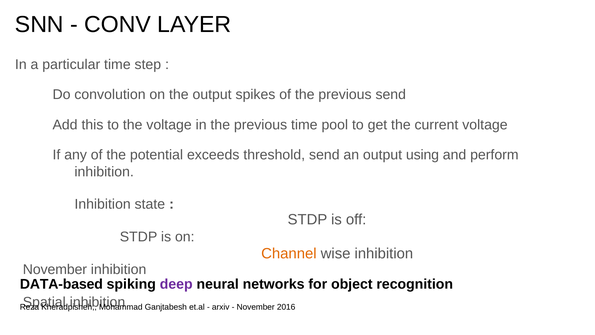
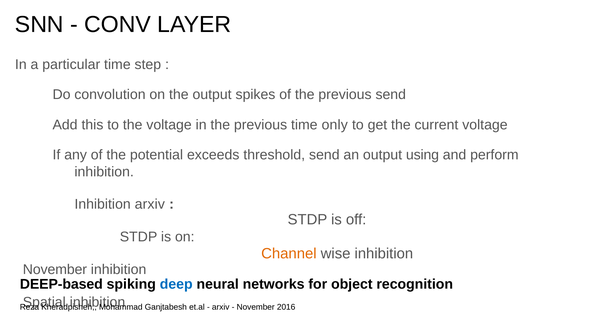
pool: pool -> only
Inhibition state: state -> arxiv
DATA-based: DATA-based -> DEEP-based
deep colour: purple -> blue
